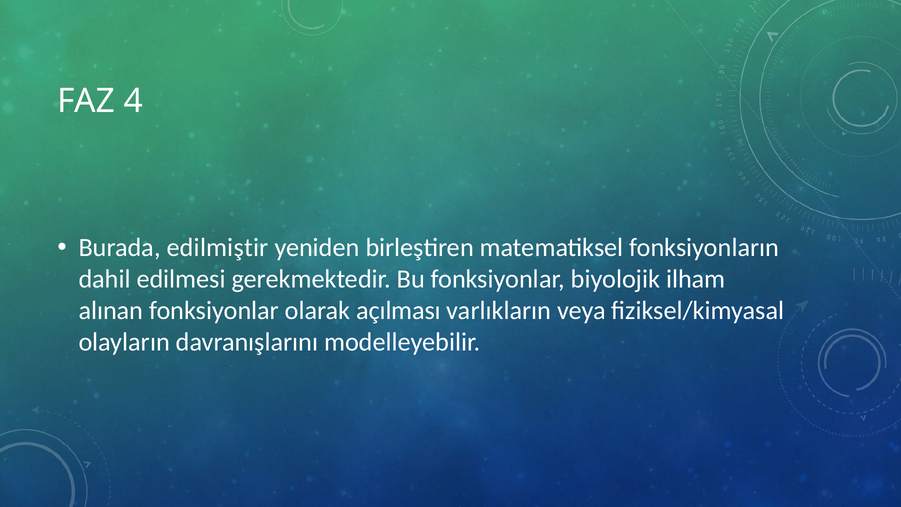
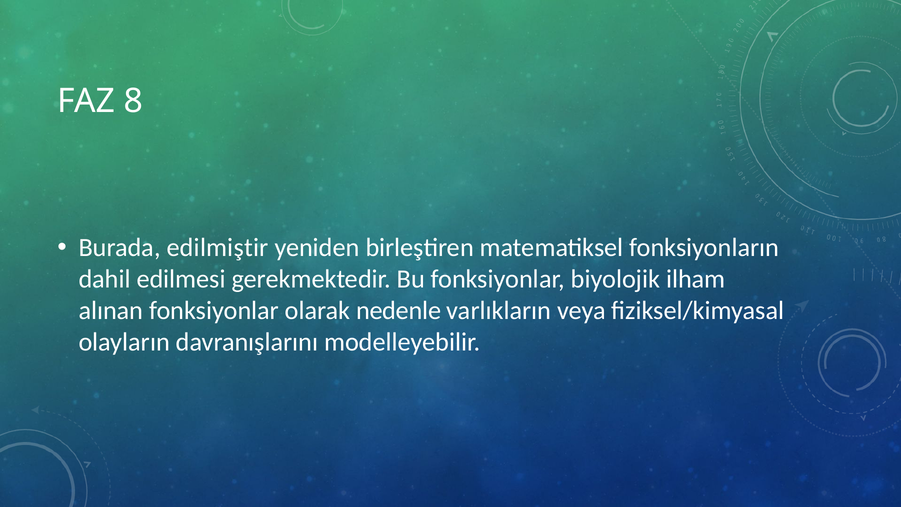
4: 4 -> 8
açılması: açılması -> nedenle
